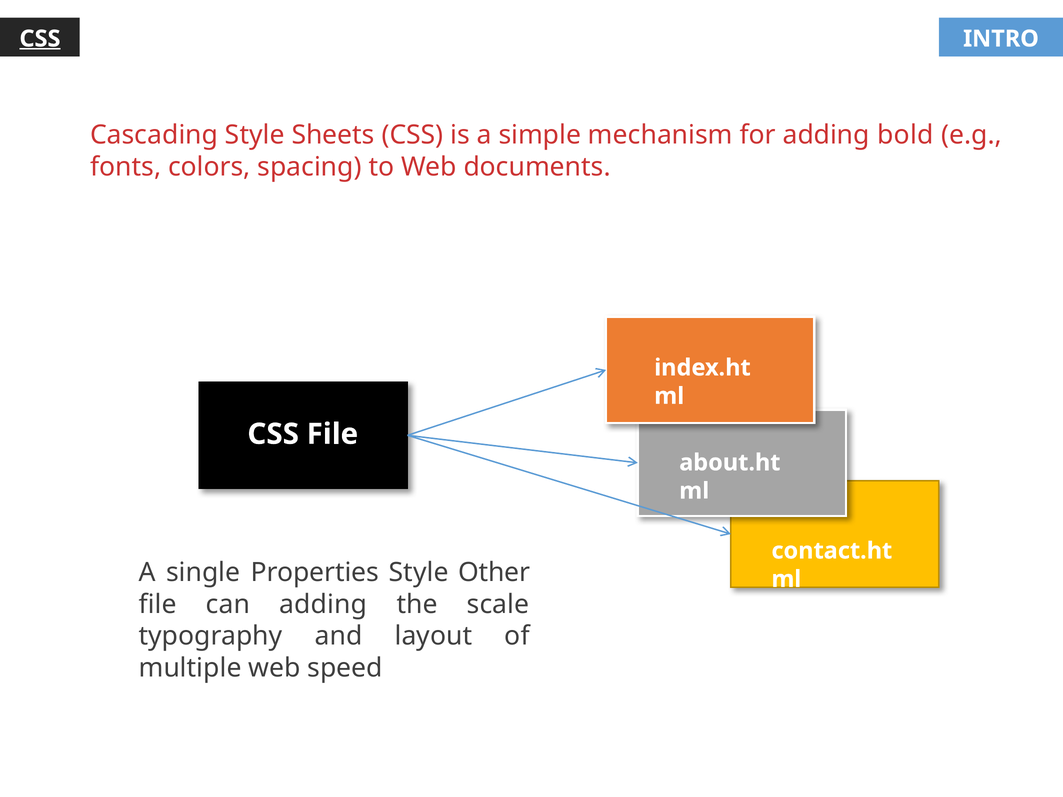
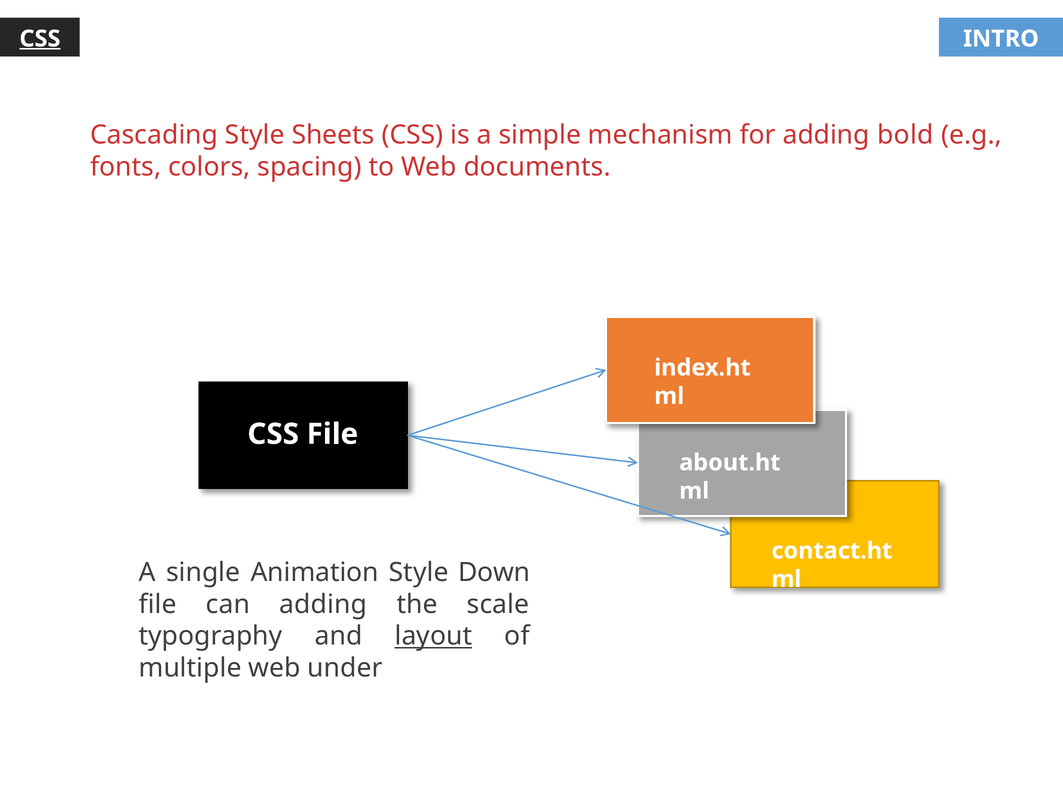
Properties: Properties -> Animation
Other: Other -> Down
layout underline: none -> present
speed: speed -> under
